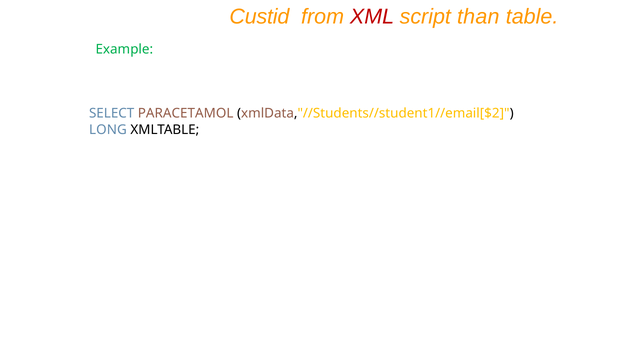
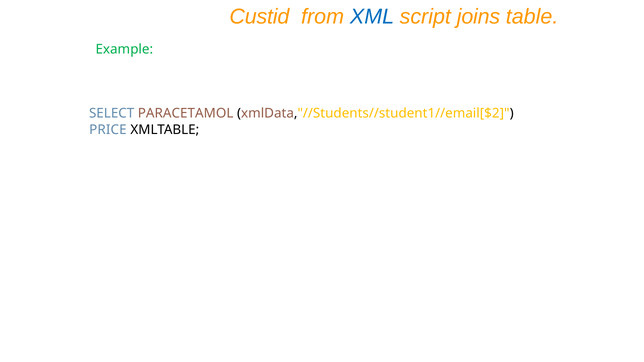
XML colour: red -> blue
than: than -> joins
LONG: LONG -> PRICE
